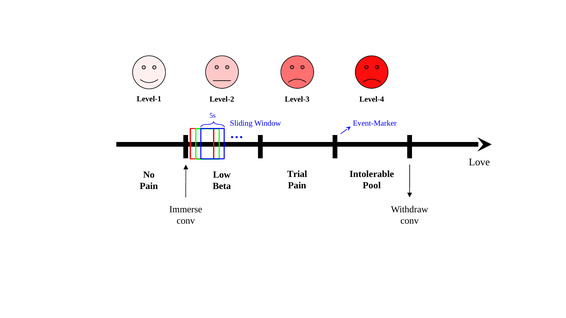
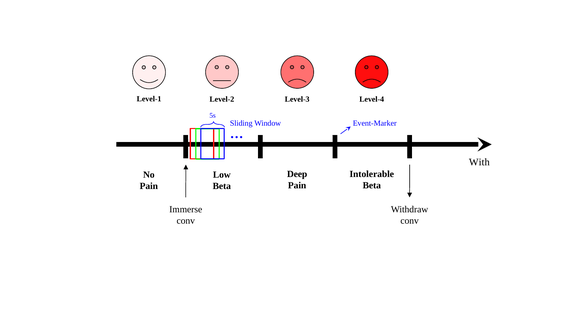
Love: Love -> With
Trial: Trial -> Deep
Pool at (372, 186): Pool -> Beta
